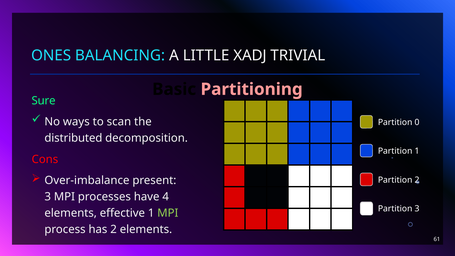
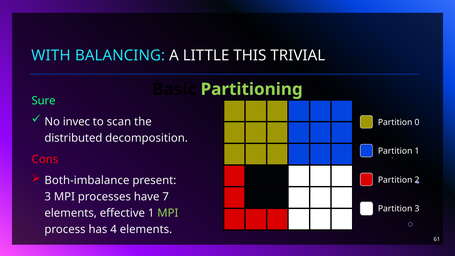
ONES: ONES -> WITH
XADJ: XADJ -> THIS
Partitioning colour: pink -> light green
ways: ways -> invec
Over-imbalance: Over-imbalance -> Both-imbalance
4: 4 -> 7
has 2: 2 -> 4
